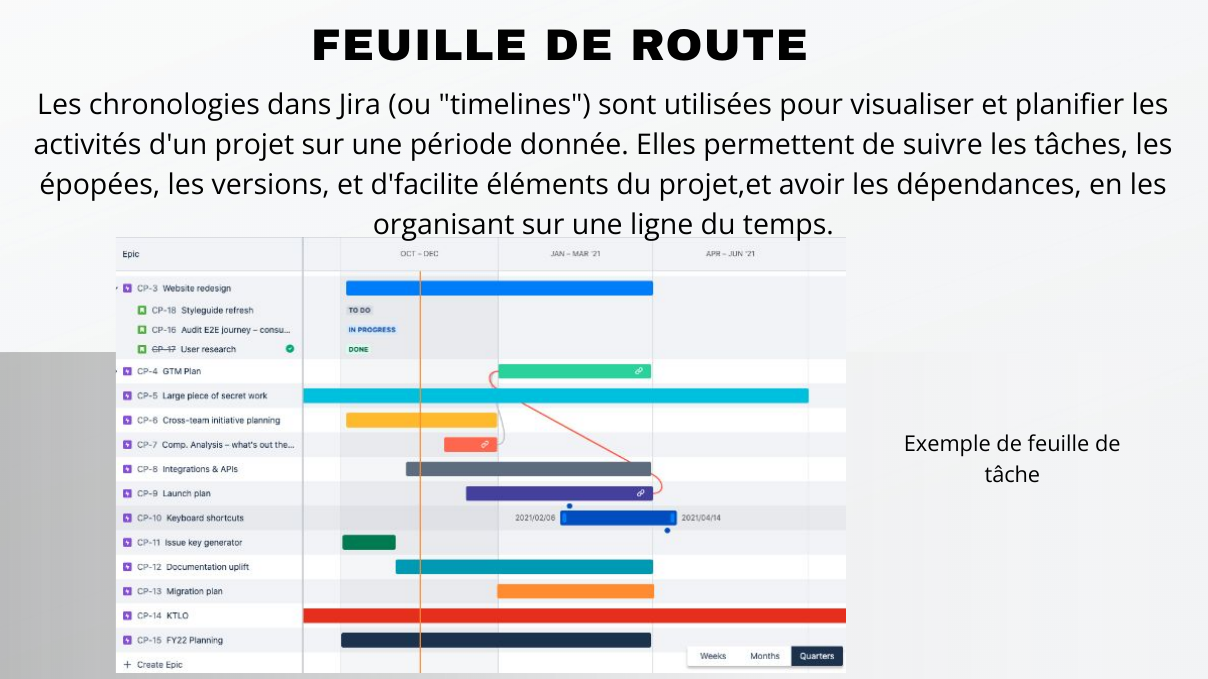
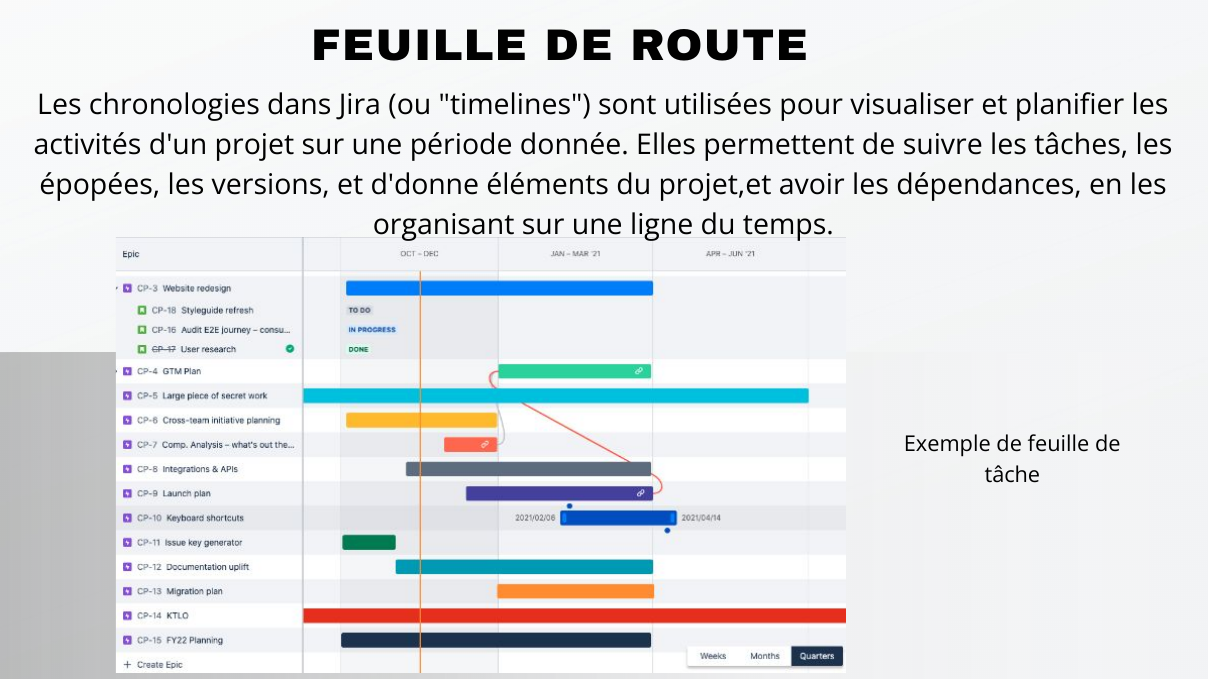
d'facilite: d'facilite -> d'donne
